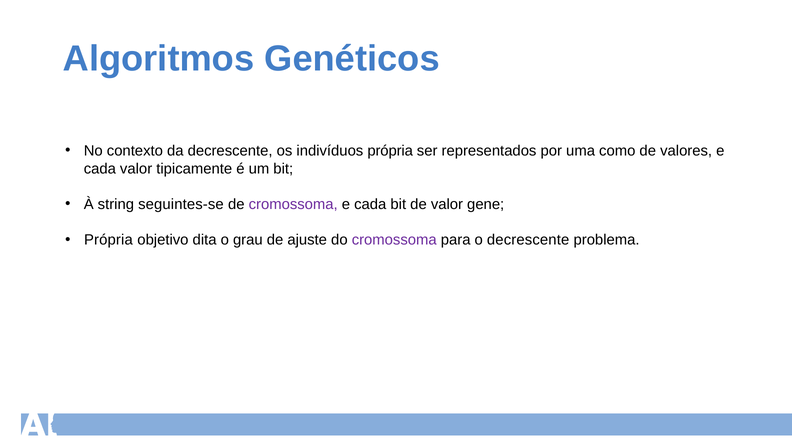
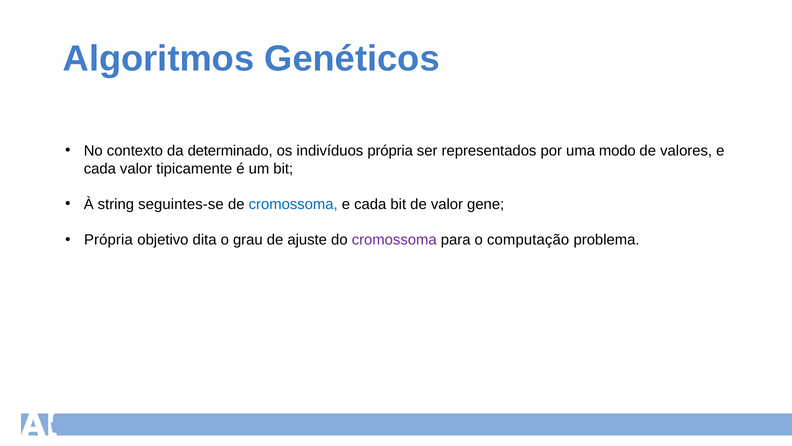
da decrescente: decrescente -> determinado
como: como -> modo
cromossoma at (293, 204) colour: purple -> blue
o decrescente: decrescente -> computação
